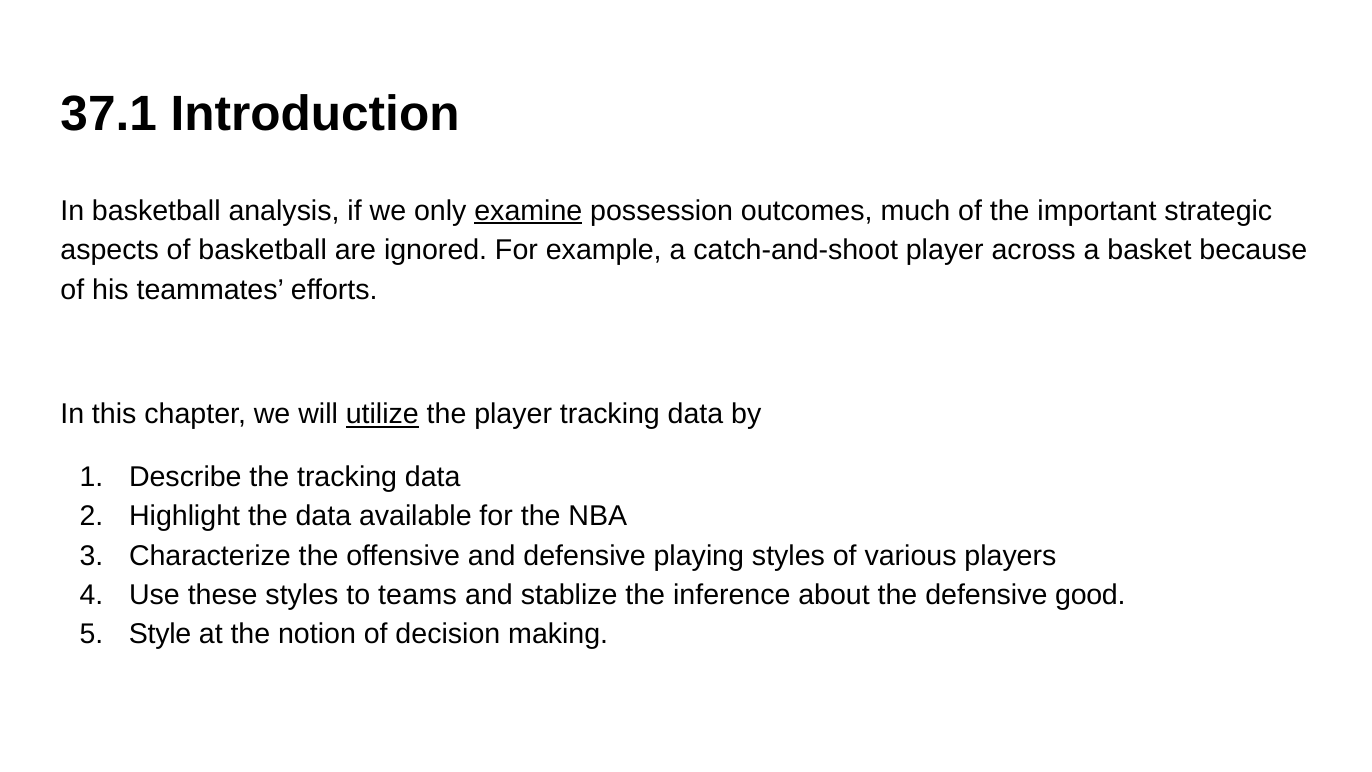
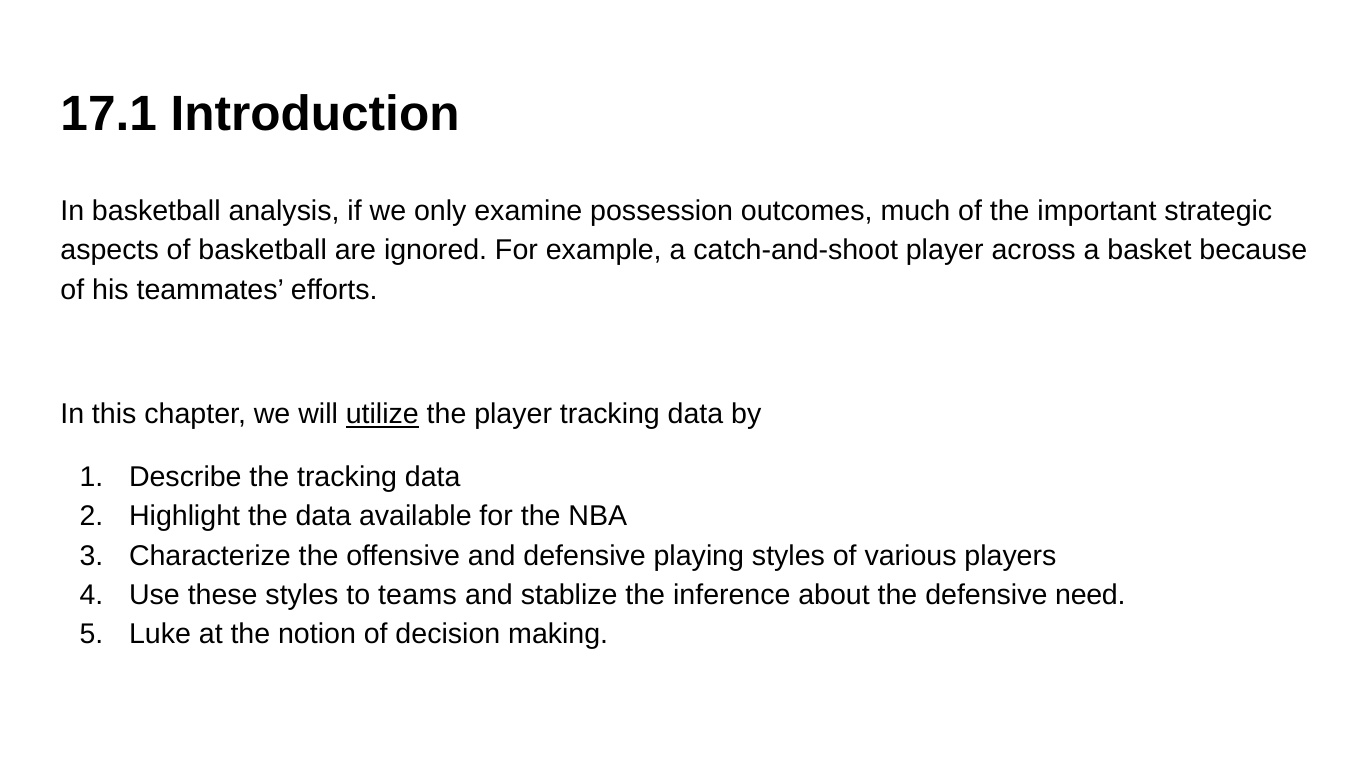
37.1: 37.1 -> 17.1
examine underline: present -> none
good: good -> need
Style: Style -> Luke
